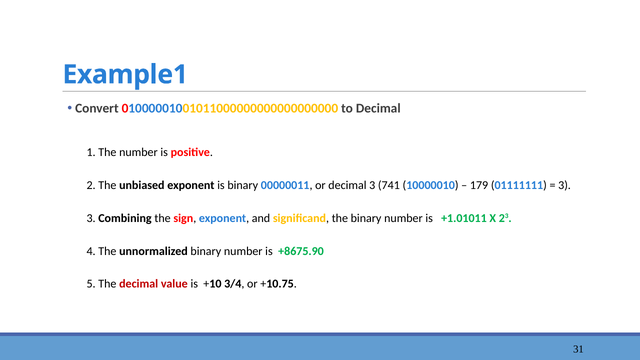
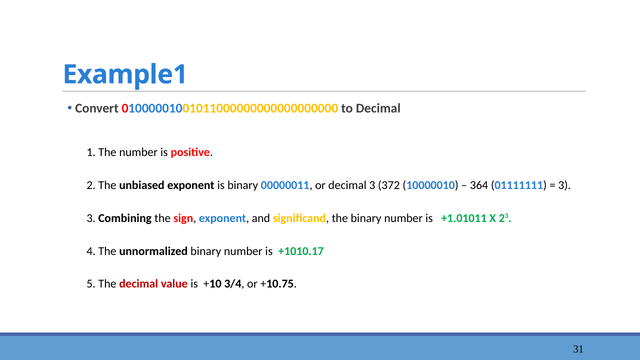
741: 741 -> 372
179: 179 -> 364
+8675.90: +8675.90 -> +1010.17
